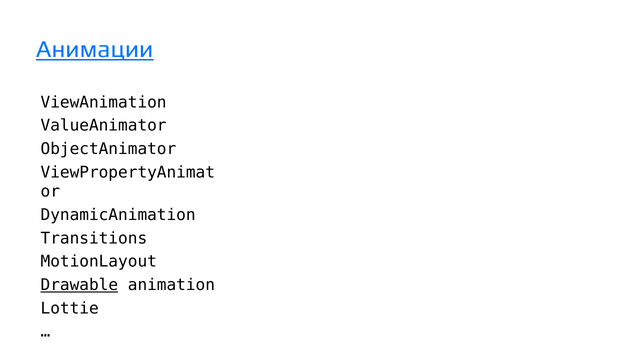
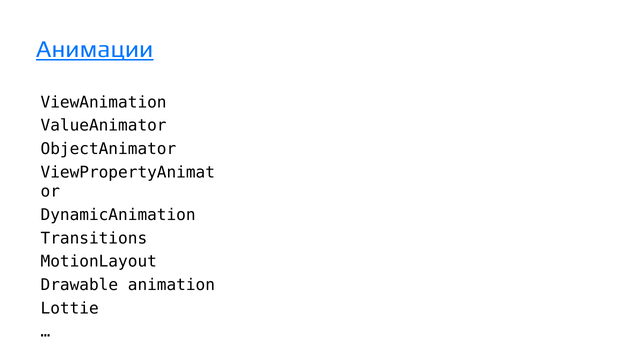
Drawable underline: present -> none
